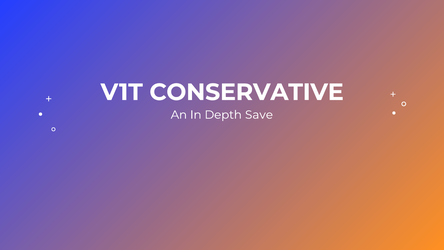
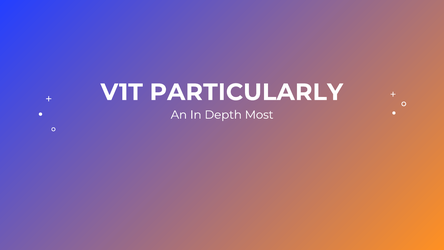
CONSERVATIVE: CONSERVATIVE -> PARTICULARLY
Save: Save -> Most
